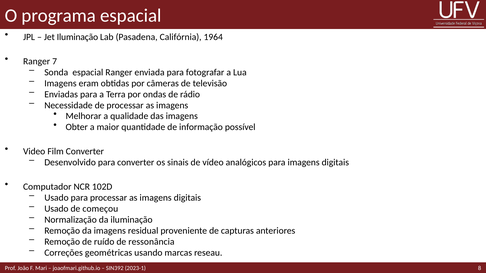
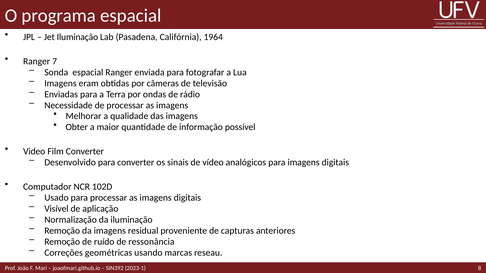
Usado at (56, 209): Usado -> Visível
começou: começou -> aplicação
